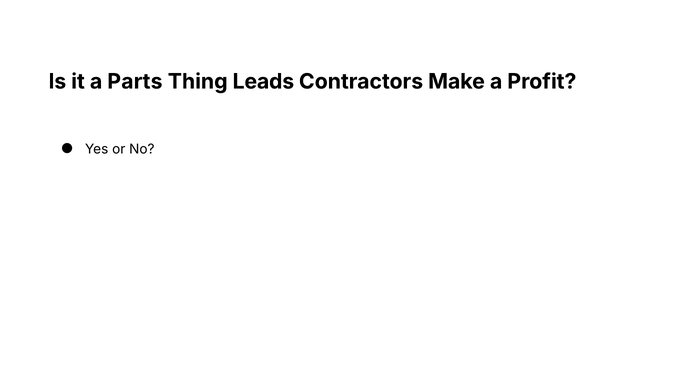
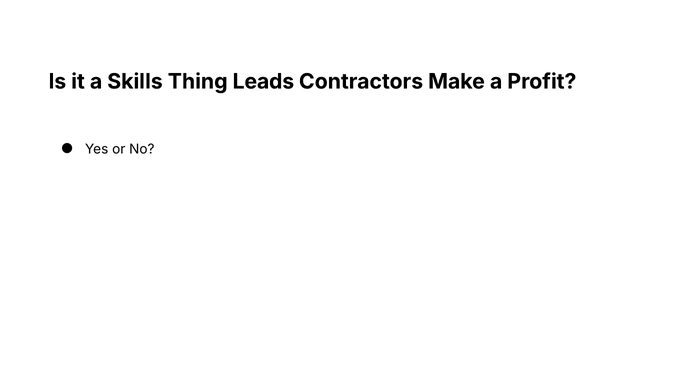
Parts: Parts -> Skills
